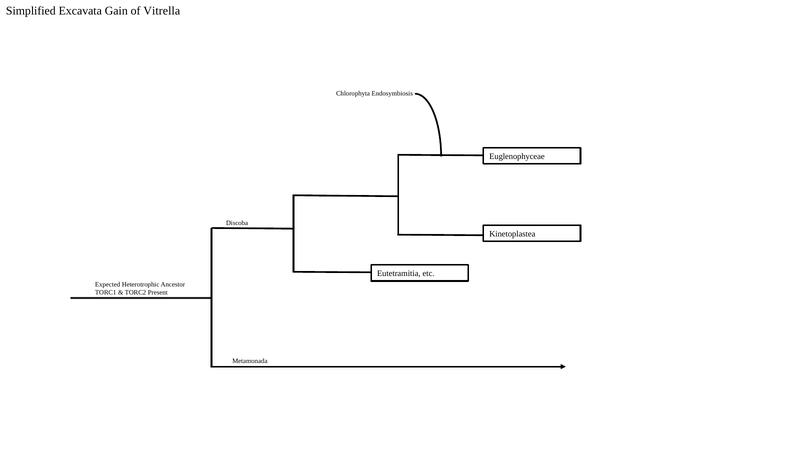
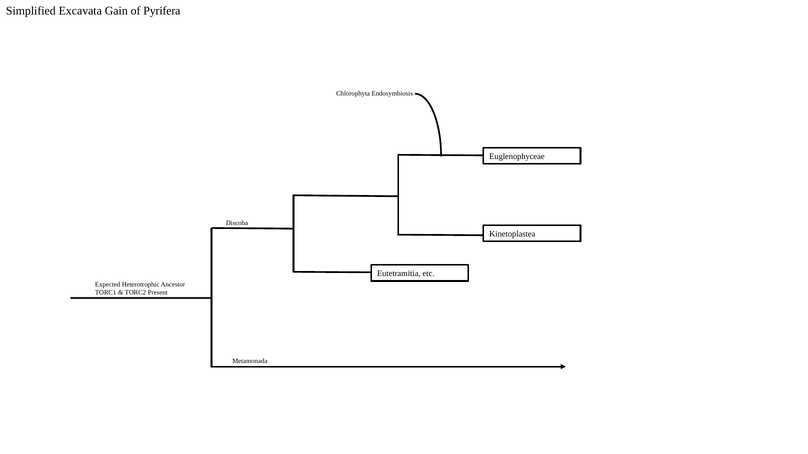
Vitrella: Vitrella -> Pyrifera
